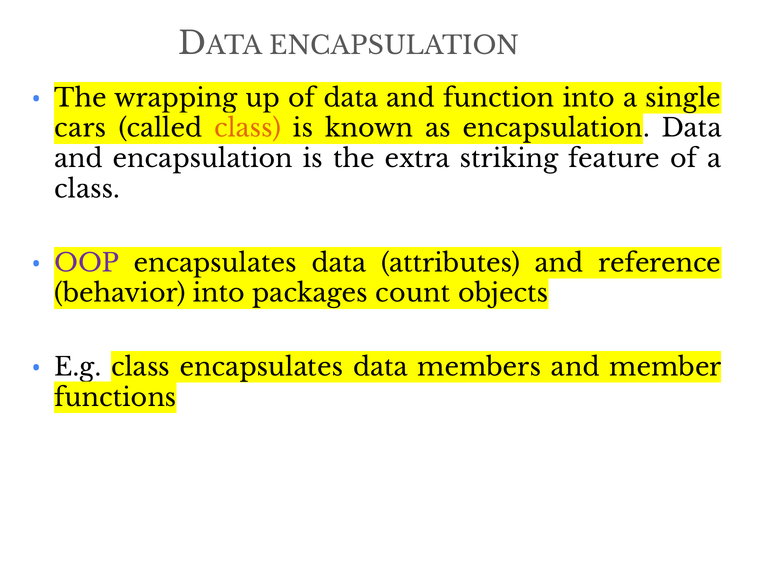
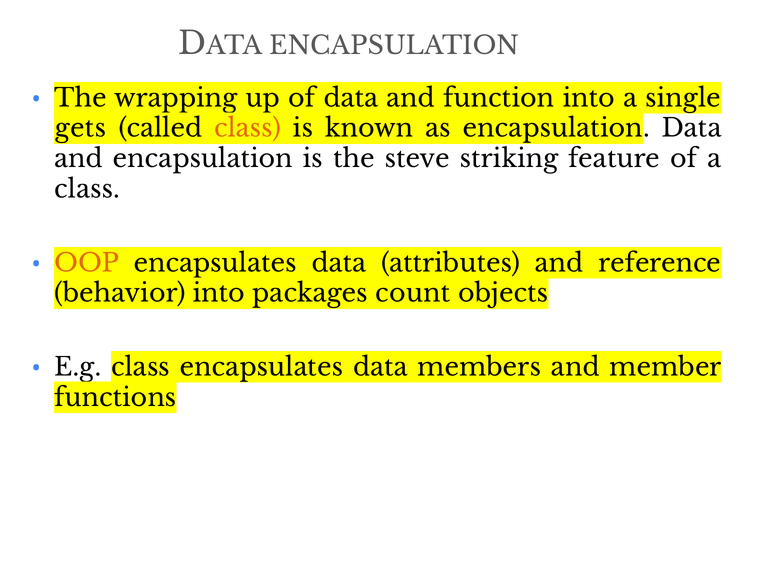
cars: cars -> gets
extra: extra -> steve
OOP colour: purple -> orange
